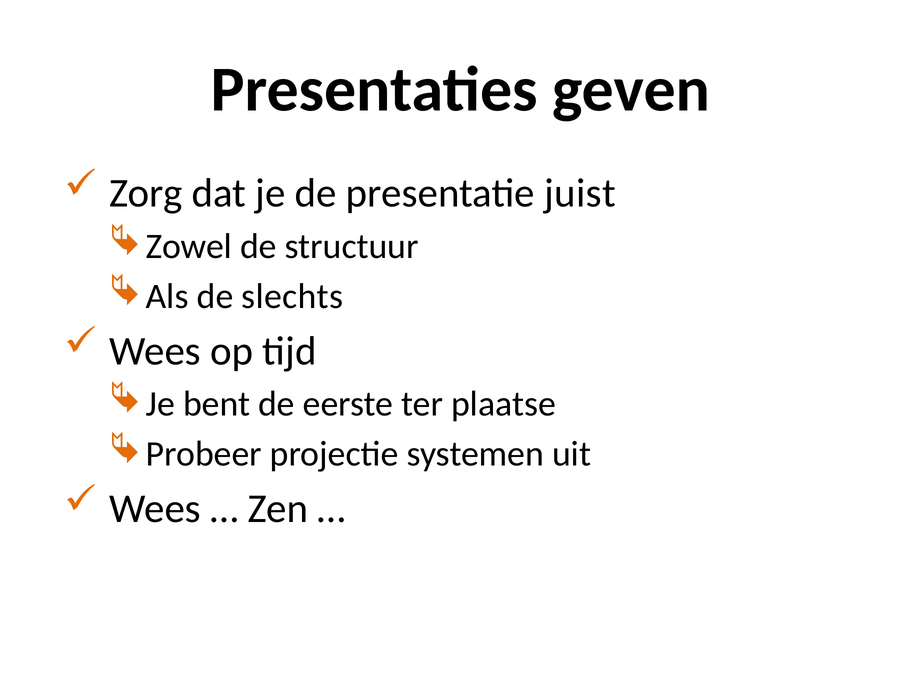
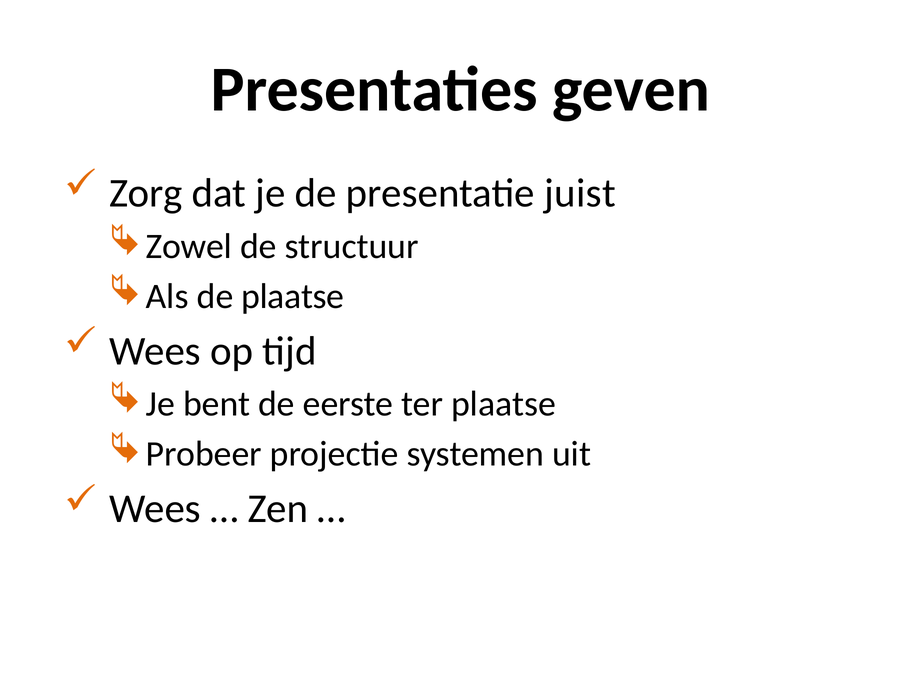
de slechts: slechts -> plaatse
